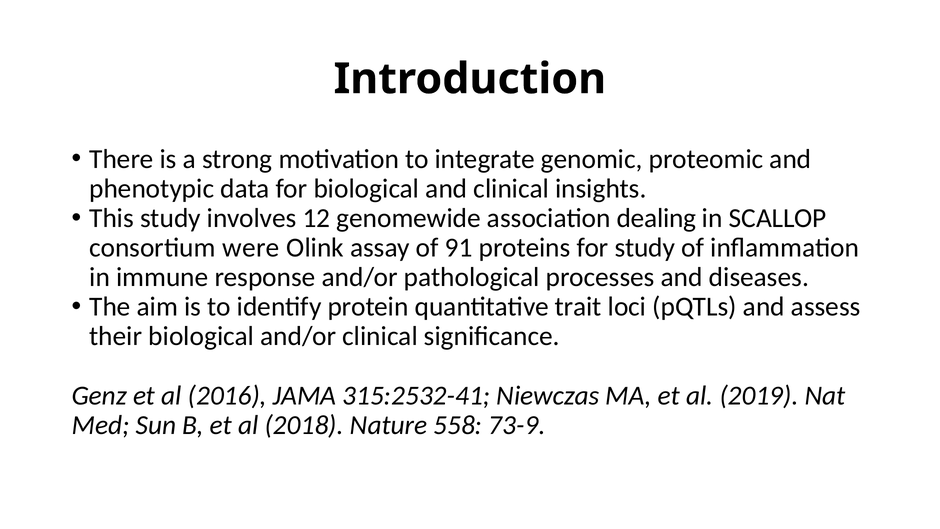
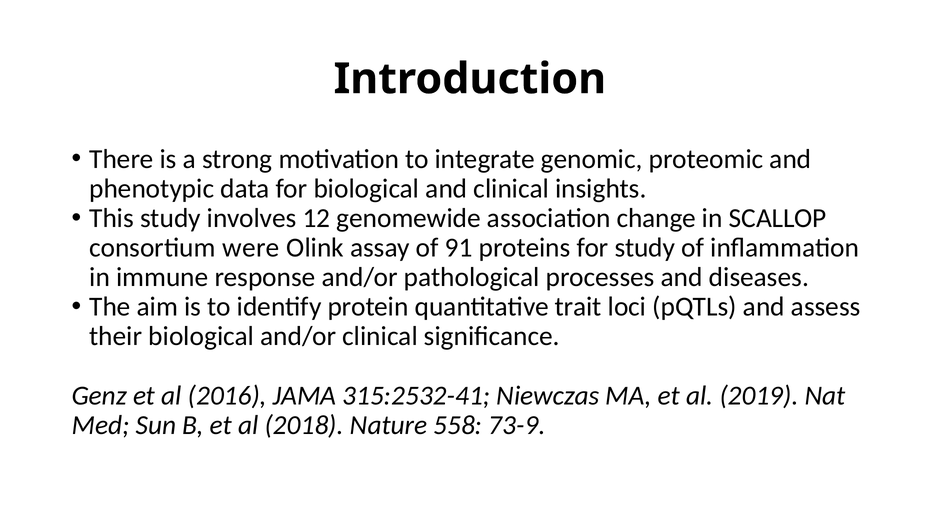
dealing: dealing -> change
